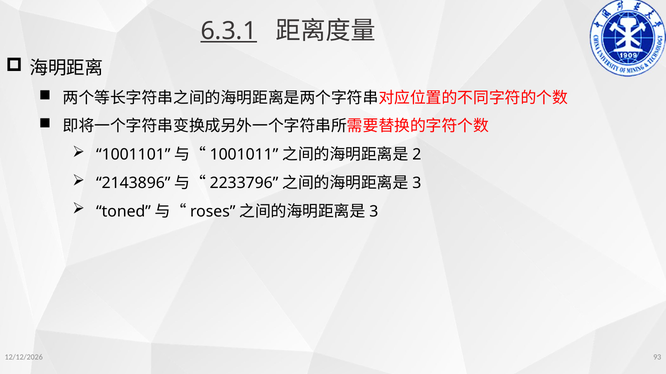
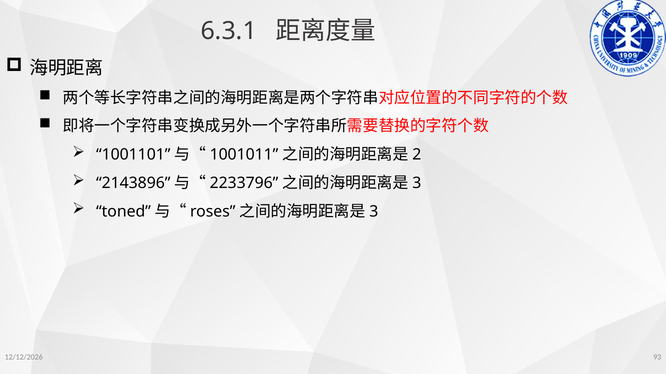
6.3.1 underline: present -> none
